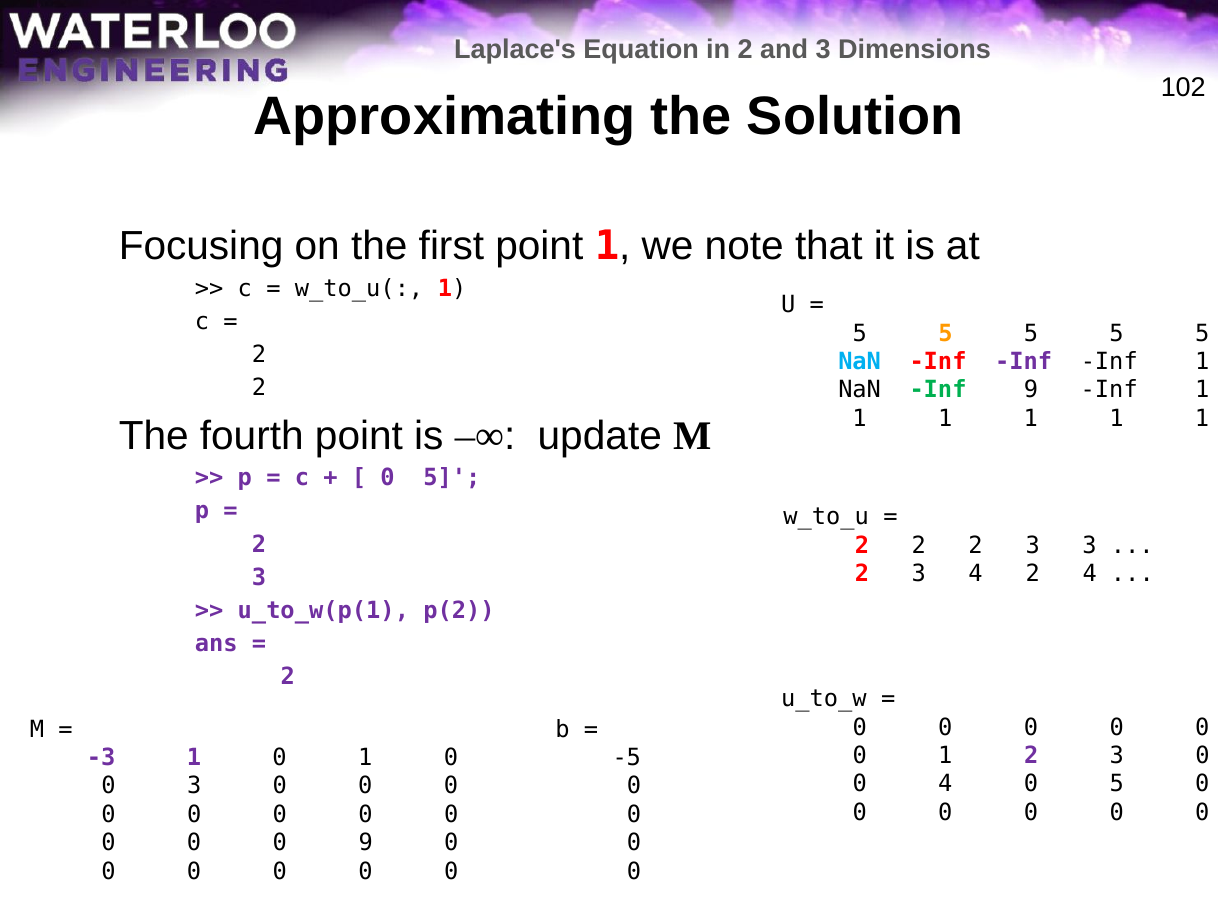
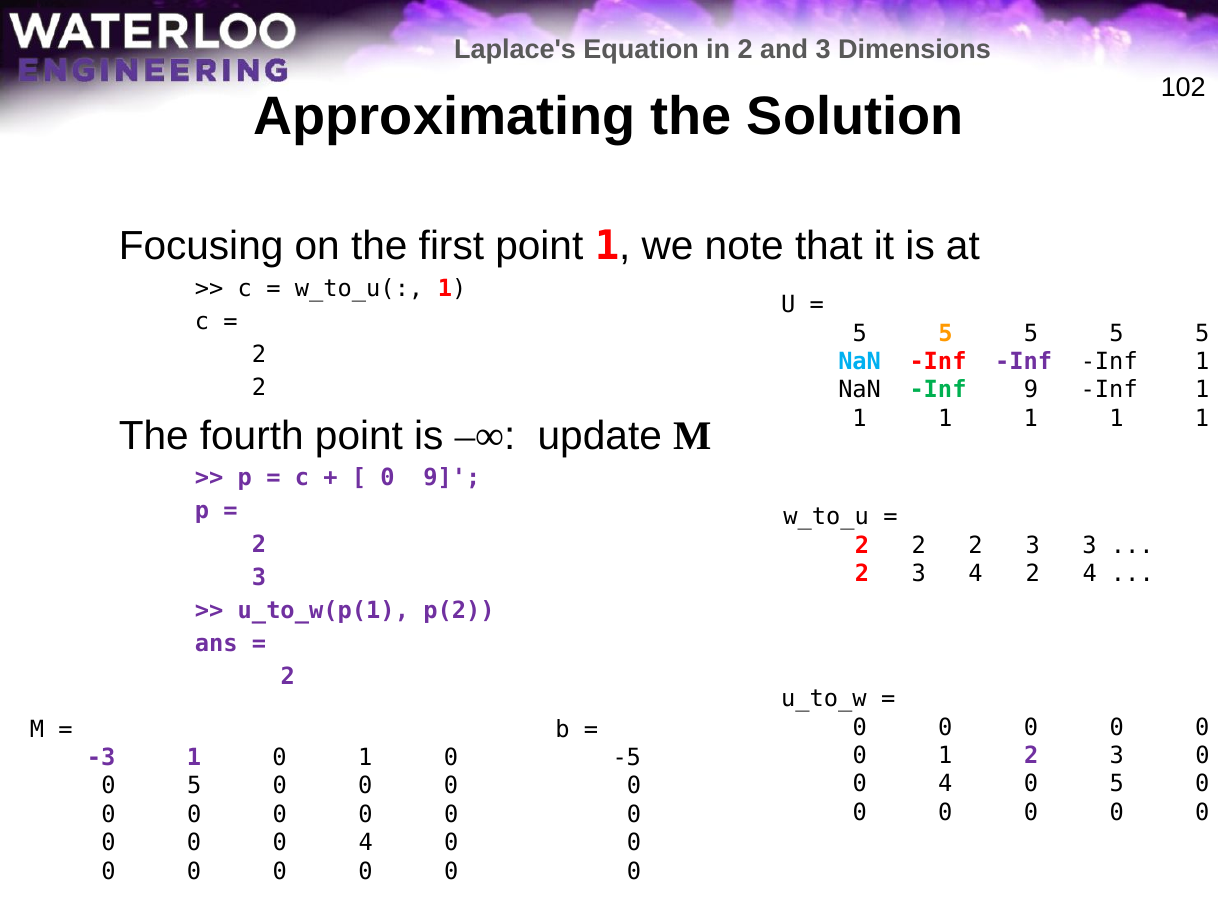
5 at (452, 478): 5 -> 9
3 at (194, 787): 3 -> 5
0 0 0 9: 9 -> 4
